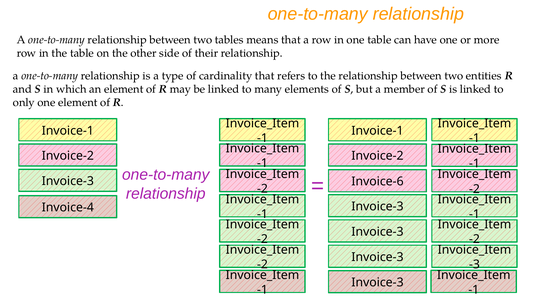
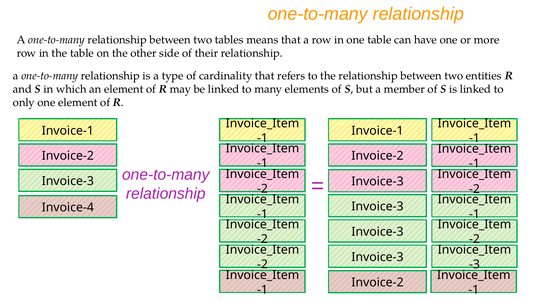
Invoice-6 at (377, 182): Invoice-6 -> Invoice-3
Invoice-3 at (377, 282): Invoice-3 -> Invoice-2
